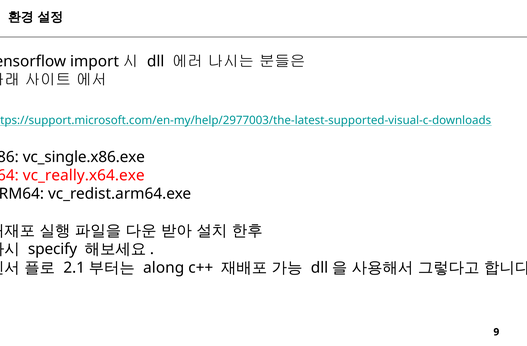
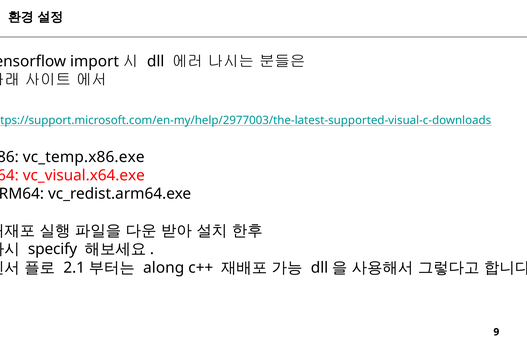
vc_single.x86.exe: vc_single.x86.exe -> vc_temp.x86.exe
vc_really.x64.exe: vc_really.x64.exe -> vc_visual.x64.exe
